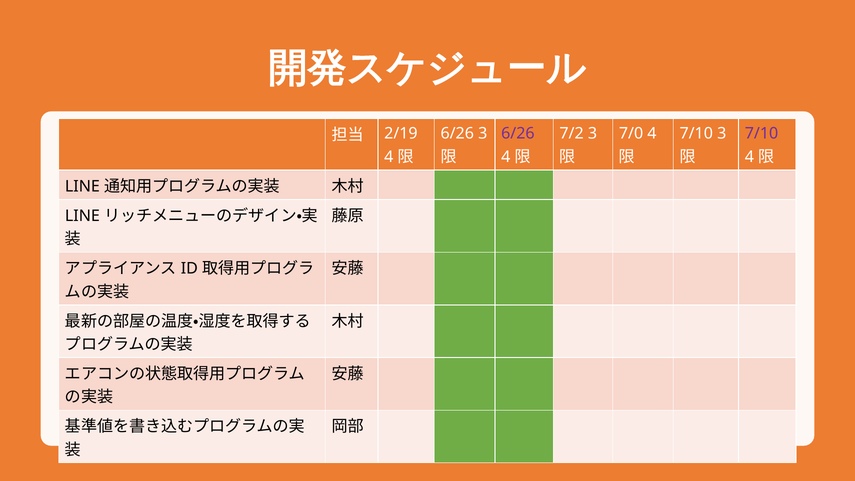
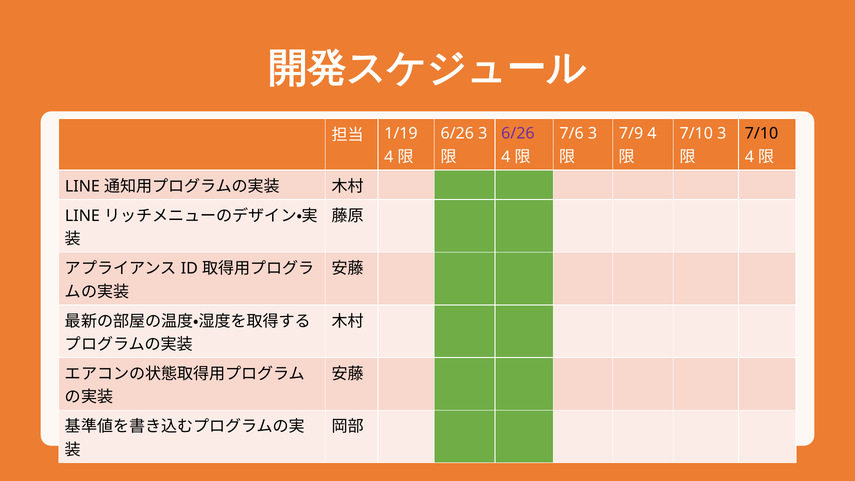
2/19: 2/19 -> 1/19
7/2: 7/2 -> 7/6
7/0: 7/0 -> 7/9
7/10 at (762, 133) colour: purple -> black
